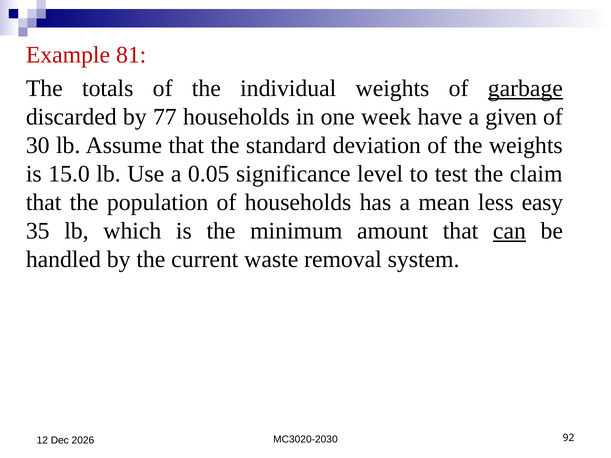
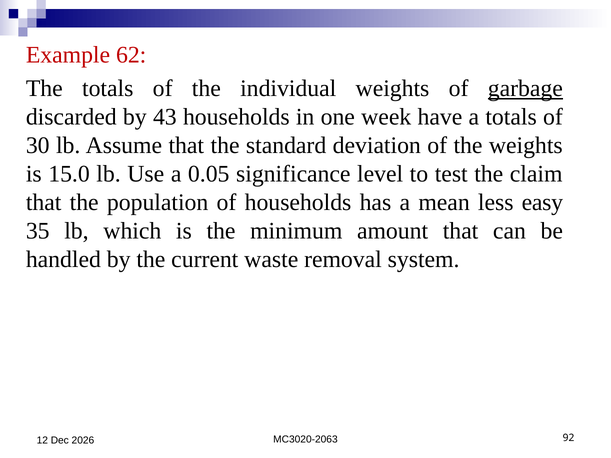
81: 81 -> 62
77: 77 -> 43
a given: given -> totals
can underline: present -> none
MC3020-2030: MC3020-2030 -> MC3020-2063
